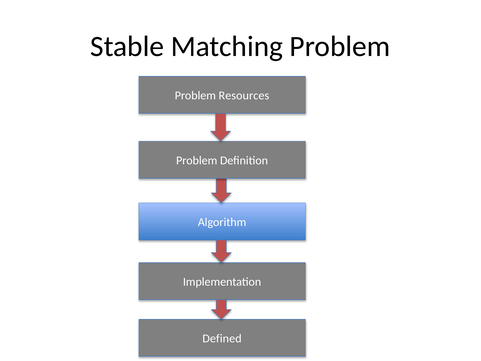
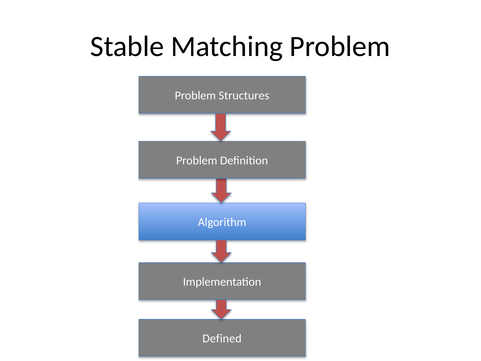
Resources: Resources -> Structures
